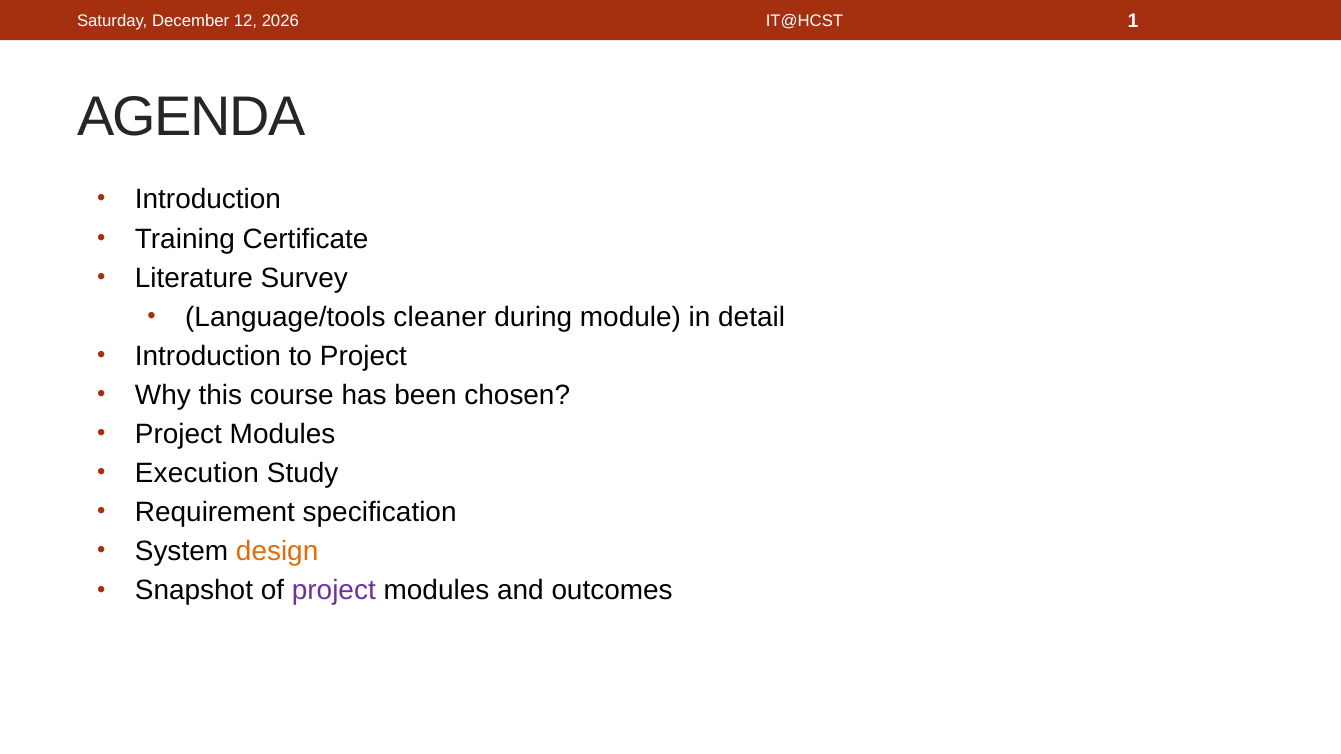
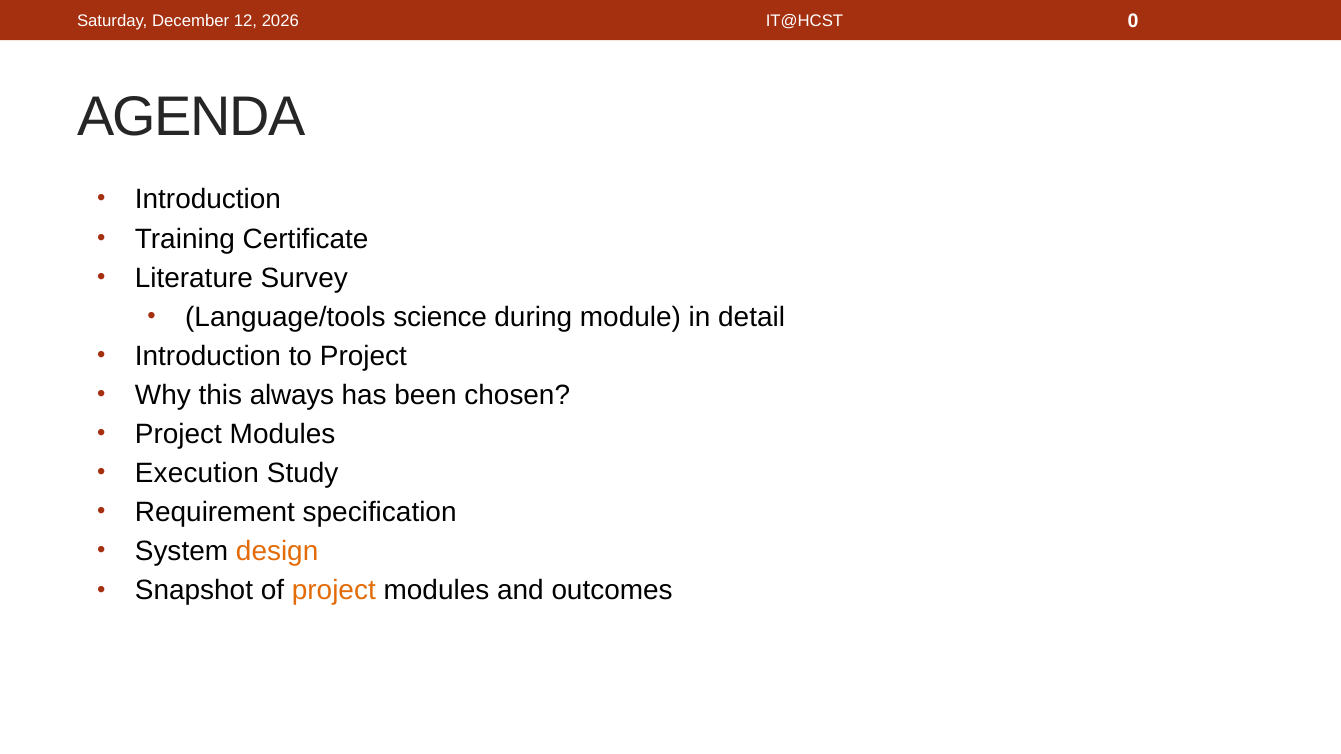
1: 1 -> 0
cleaner: cleaner -> science
course: course -> always
project at (334, 591) colour: purple -> orange
